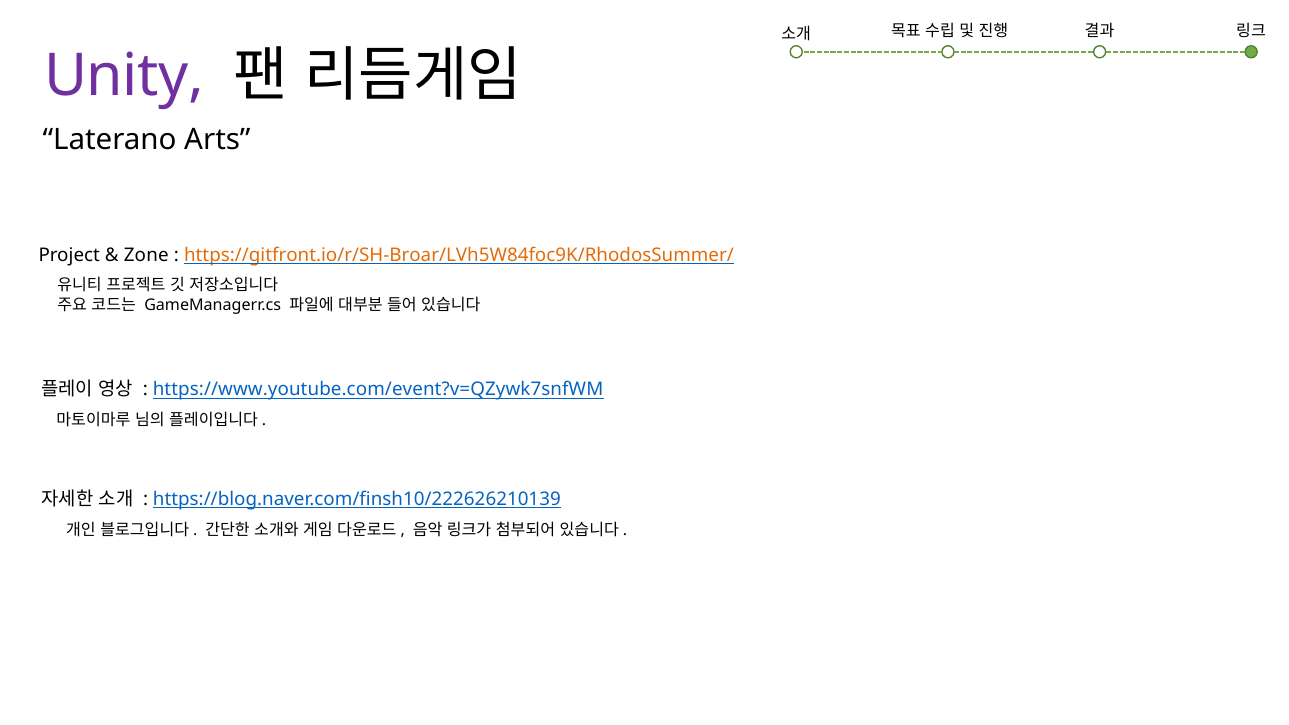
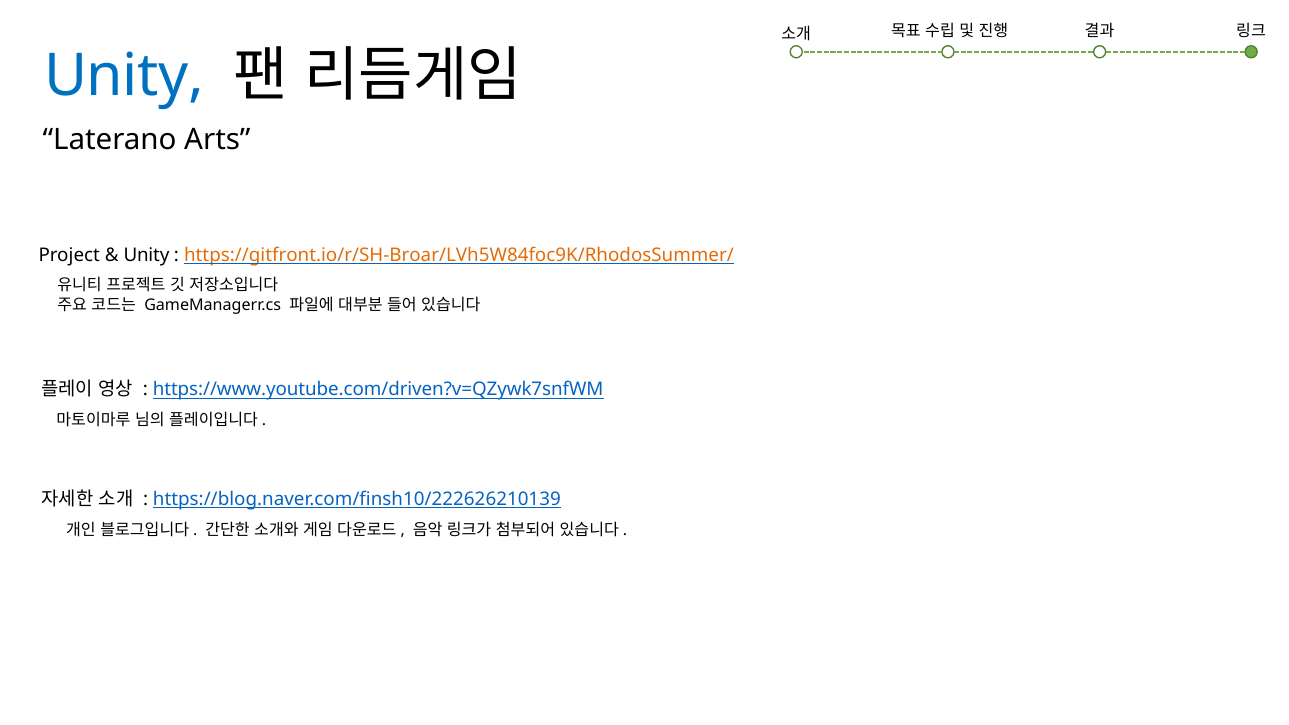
Unity at (124, 76) colour: purple -> blue
Zone at (146, 255): Zone -> Unity
https://www.youtube.com/event?v=QZywk7snfWM: https://www.youtube.com/event?v=QZywk7snfWM -> https://www.youtube.com/driven?v=QZywk7snfWM
